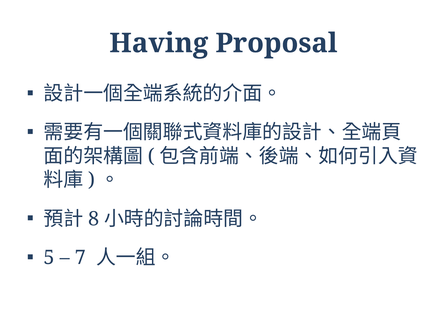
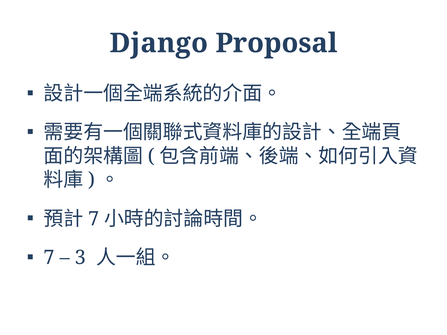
Having: Having -> Django
8 at (94, 219): 8 -> 7
5 at (49, 258): 5 -> 7
7: 7 -> 3
